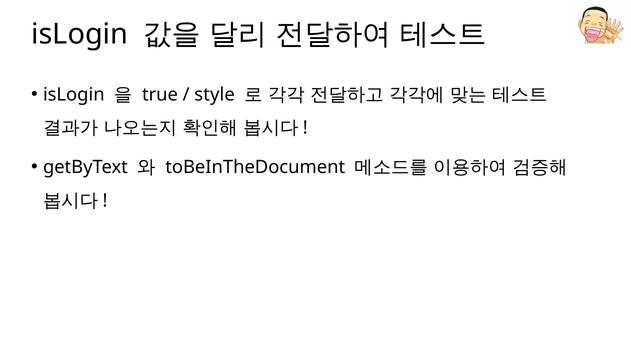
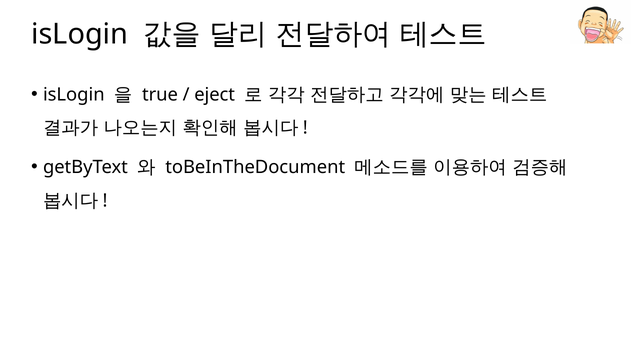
style: style -> eject
